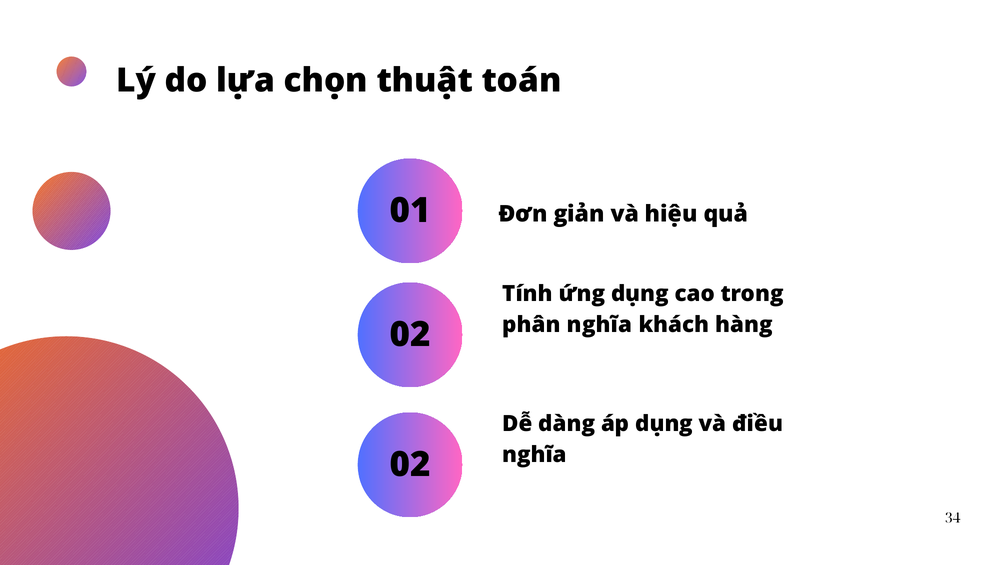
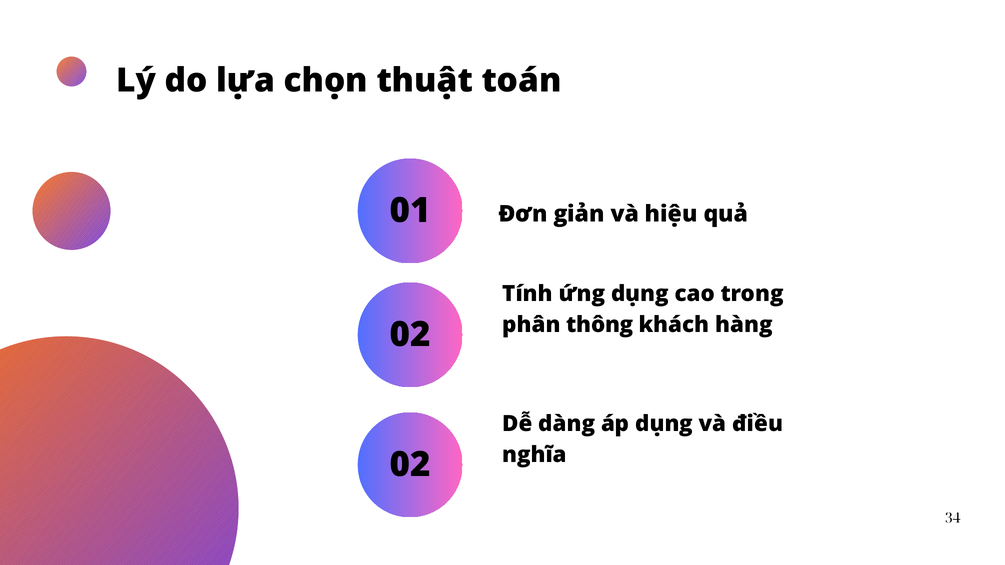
phân nghĩa: nghĩa -> thông
